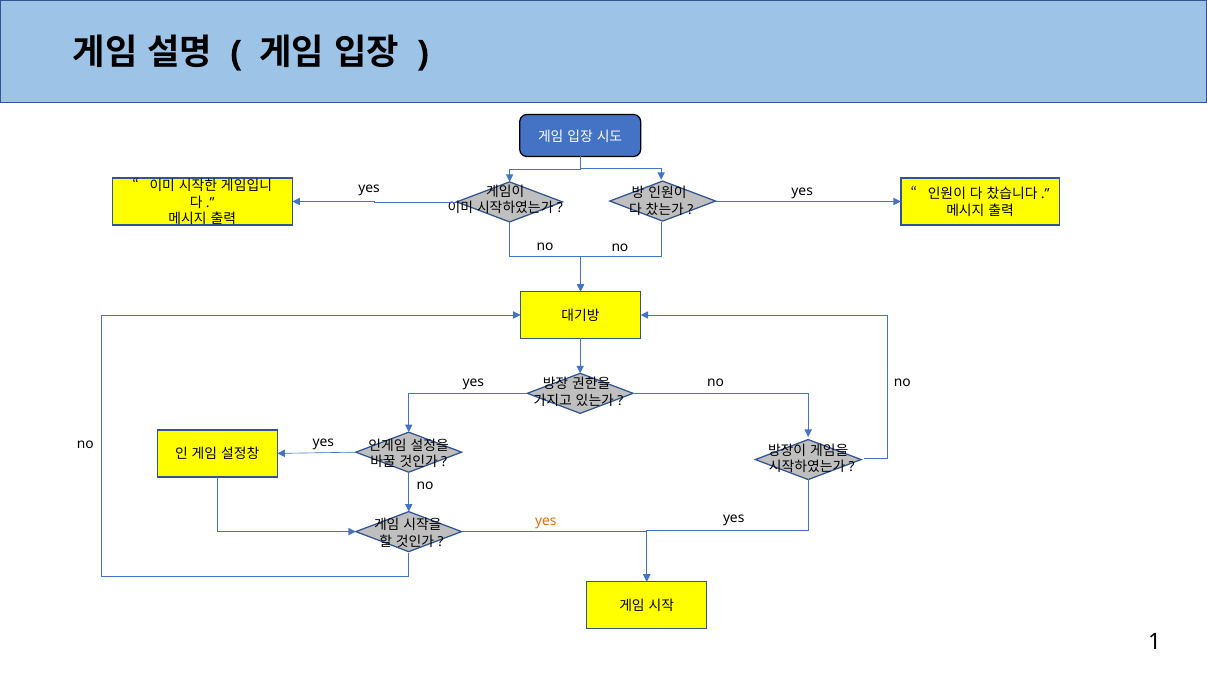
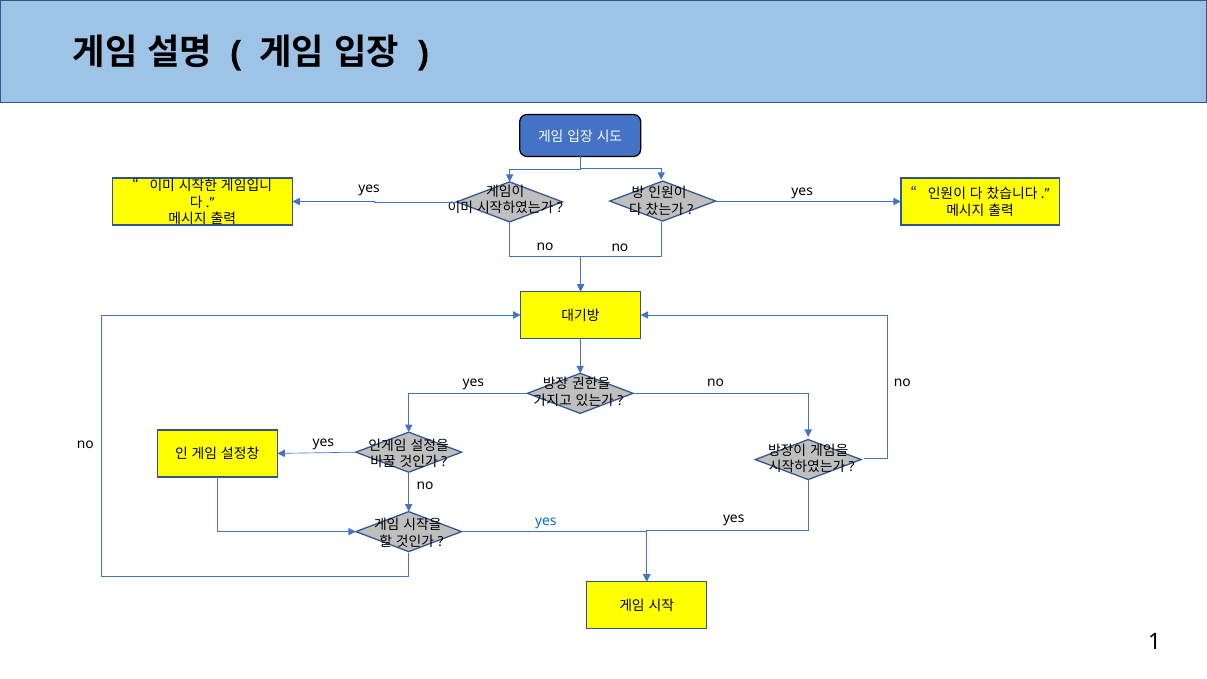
yes at (546, 520) colour: orange -> blue
